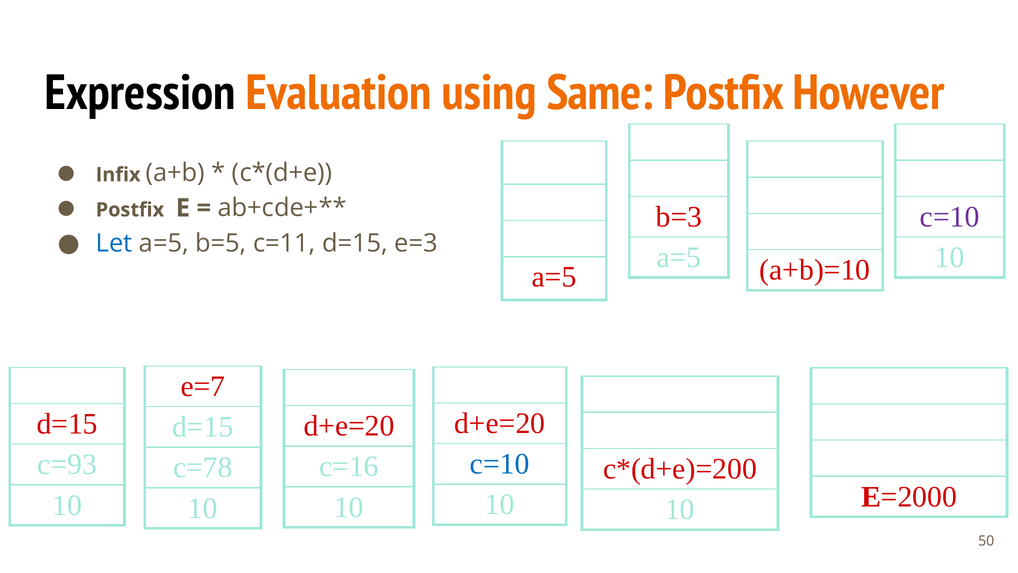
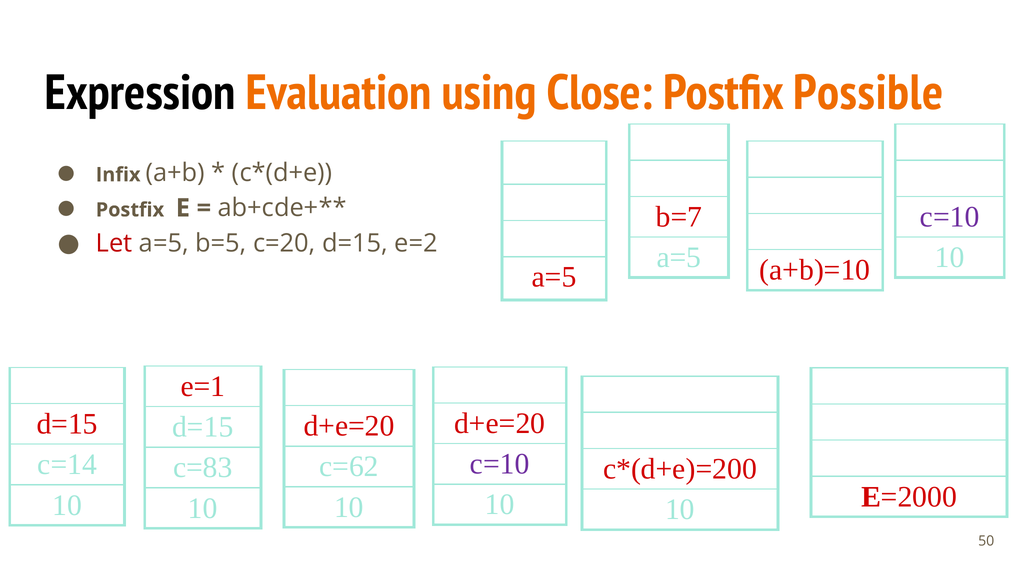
Same: Same -> Close
However: However -> Possible
b=3: b=3 -> b=7
Let colour: blue -> red
c=11: c=11 -> c=20
e=3: e=3 -> e=2
e=7: e=7 -> e=1
c=10 at (500, 464) colour: blue -> purple
c=93: c=93 -> c=14
c=16: c=16 -> c=62
c=78: c=78 -> c=83
